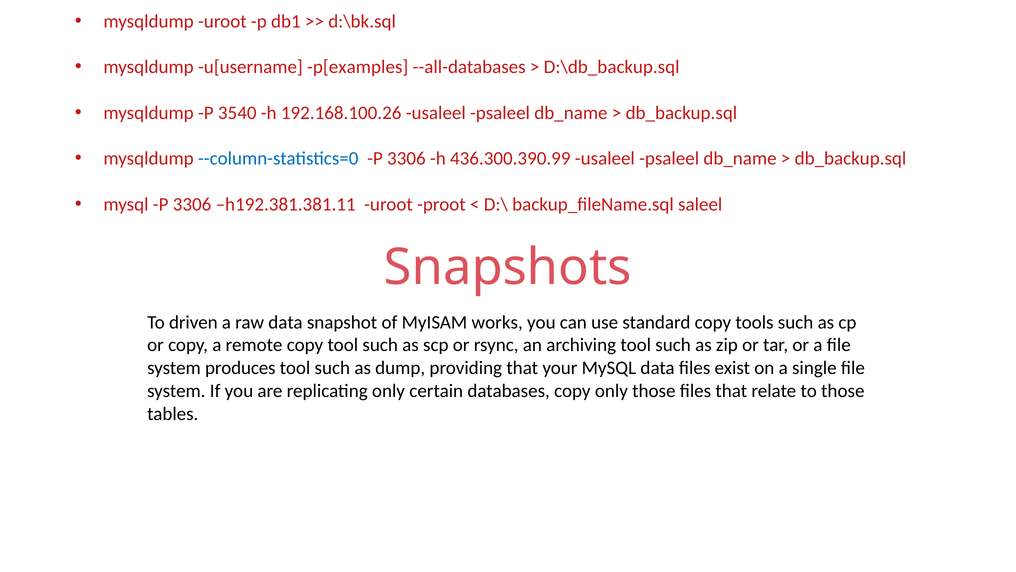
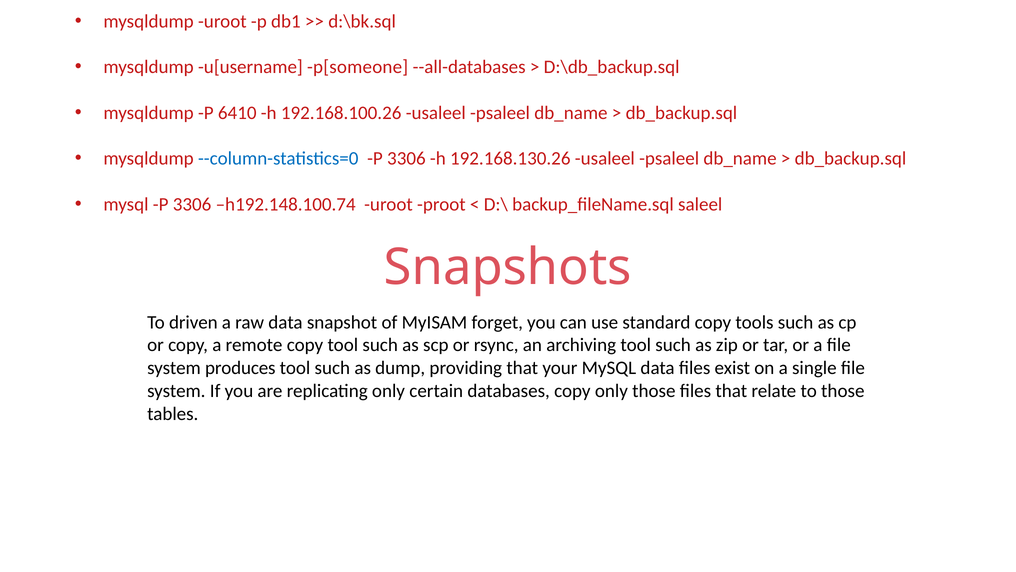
p[examples: p[examples -> p[someone
3540: 3540 -> 6410
436.300.390.99: 436.300.390.99 -> 192.168.130.26
h192.381.381.11: h192.381.381.11 -> h192.148.100.74
works: works -> forget
